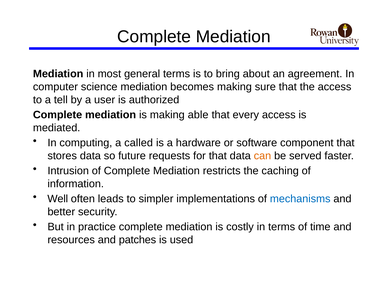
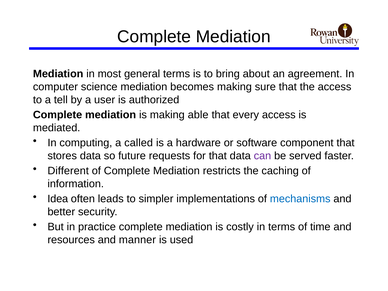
can colour: orange -> purple
Intrusion: Intrusion -> Different
Well: Well -> Idea
patches: patches -> manner
